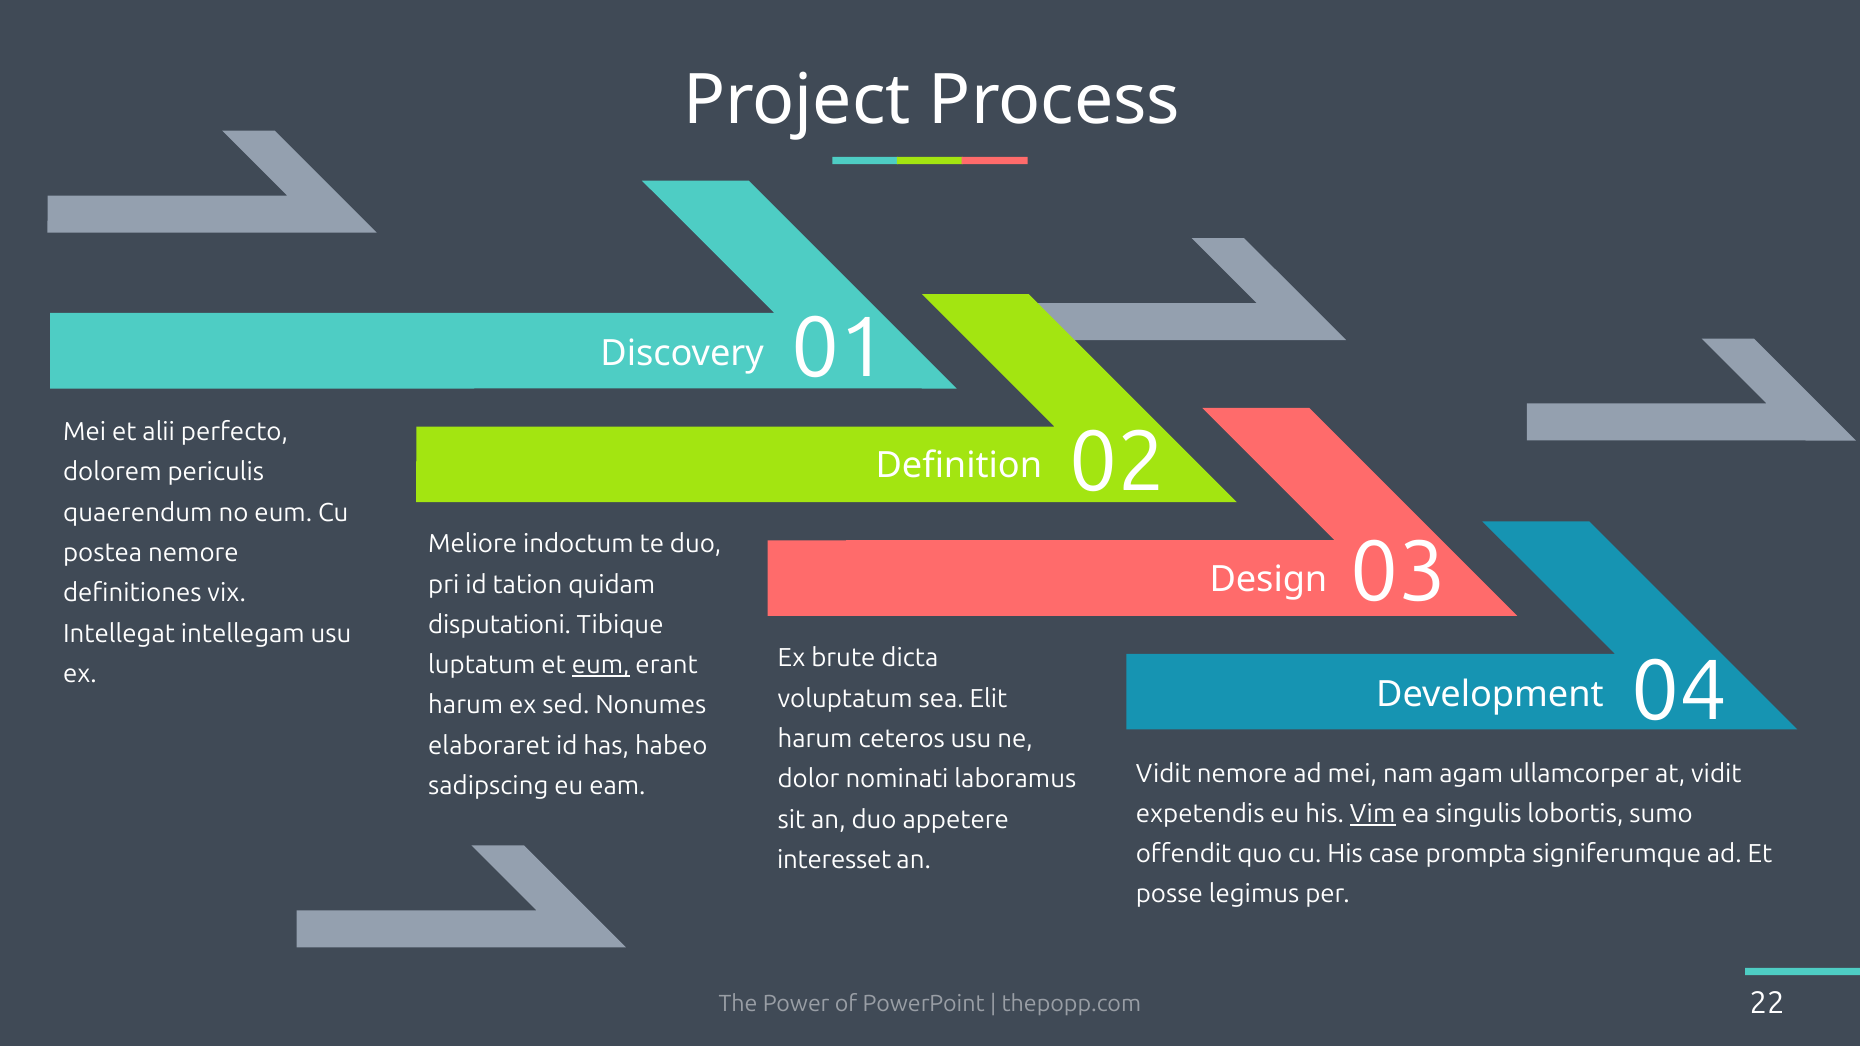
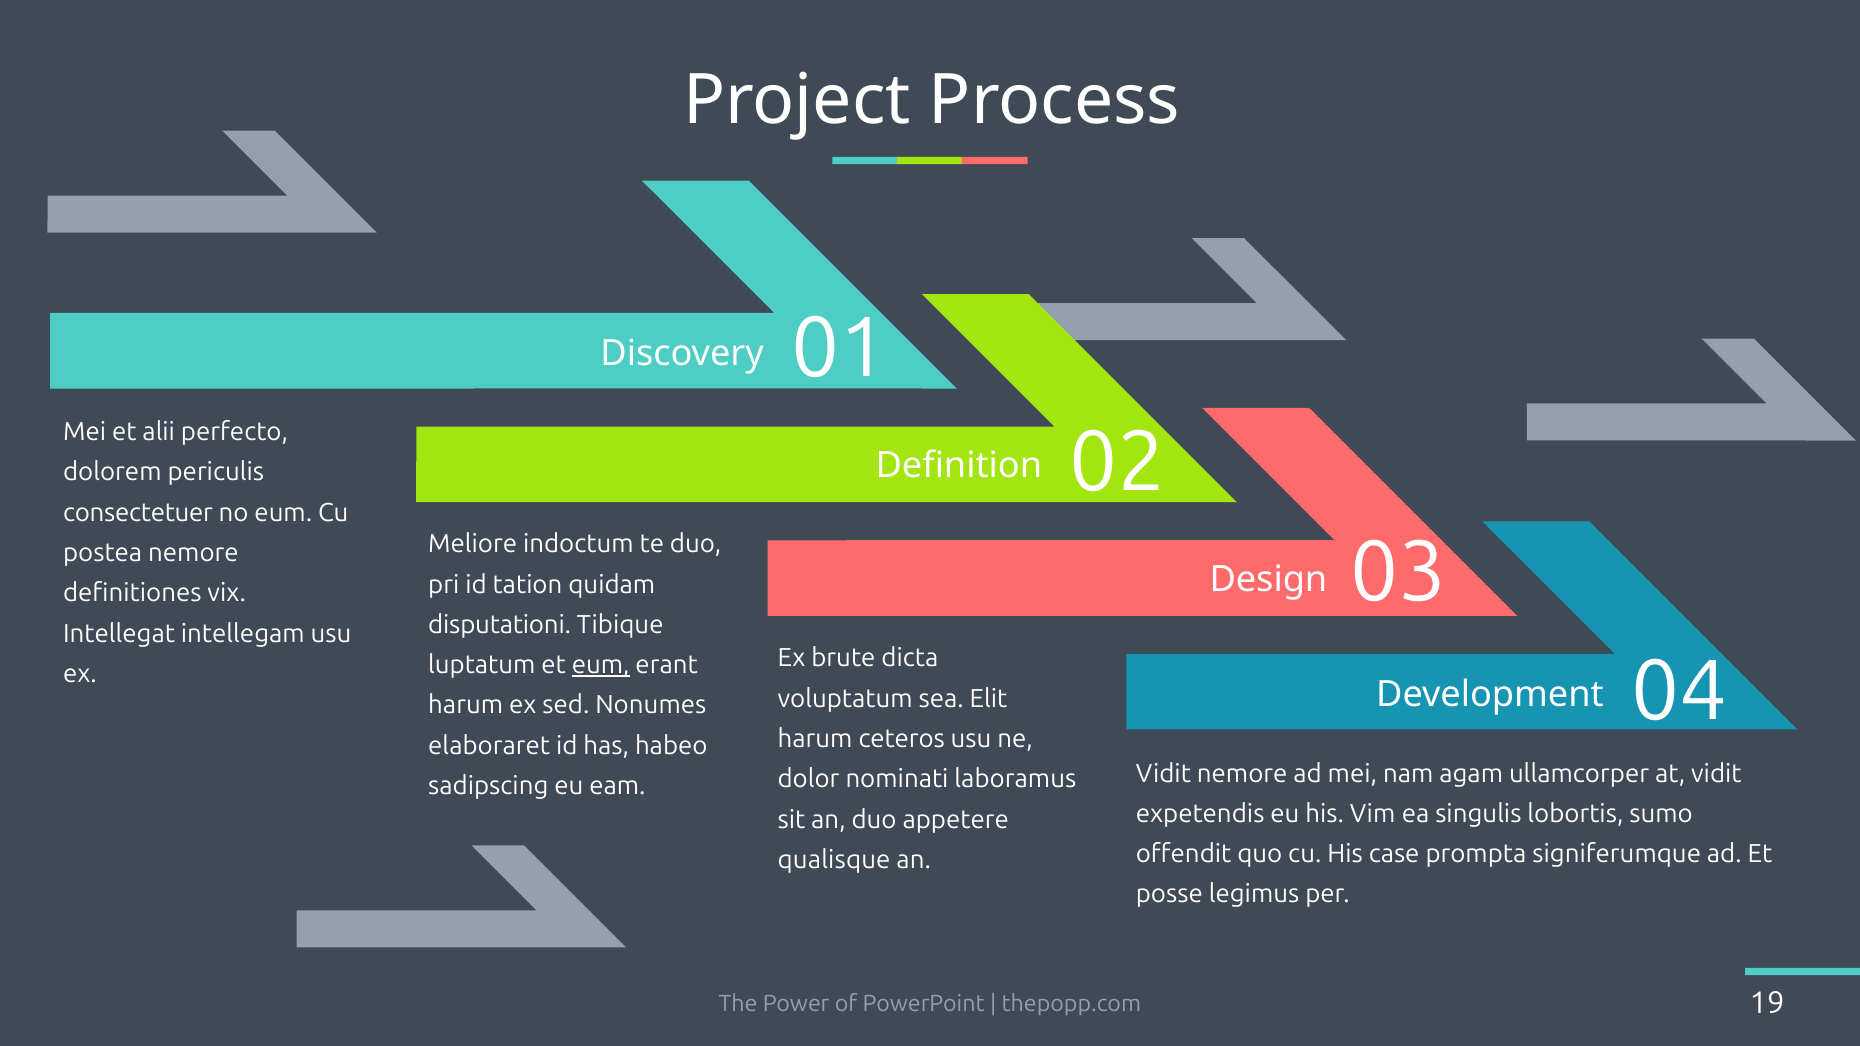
quaerendum: quaerendum -> consectetuer
Vim underline: present -> none
interesset: interesset -> qualisque
22: 22 -> 19
